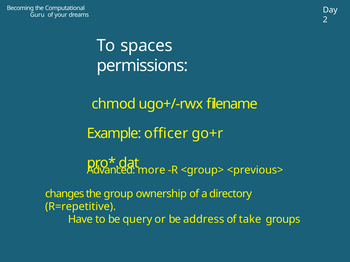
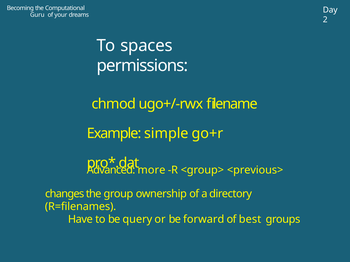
officer: officer -> simple
R=repetitive: R=repetitive -> R=filenames
address: address -> forward
take: take -> best
